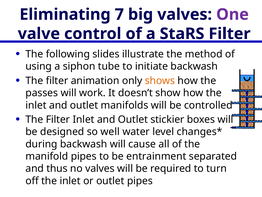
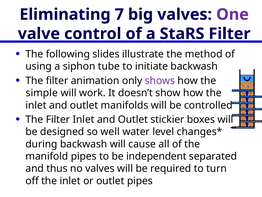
shows colour: orange -> purple
passes: passes -> simple
entrainment: entrainment -> independent
